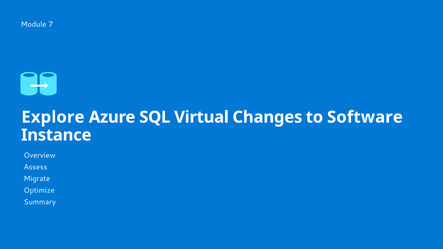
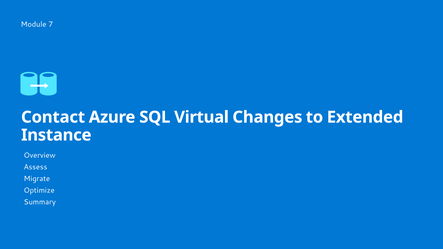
Explore: Explore -> Contact
Software: Software -> Extended
